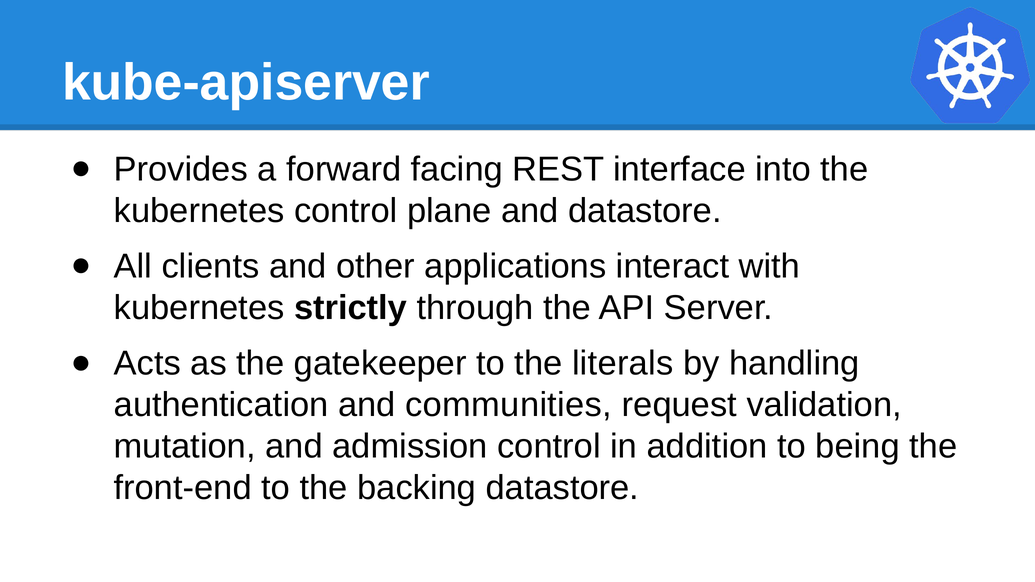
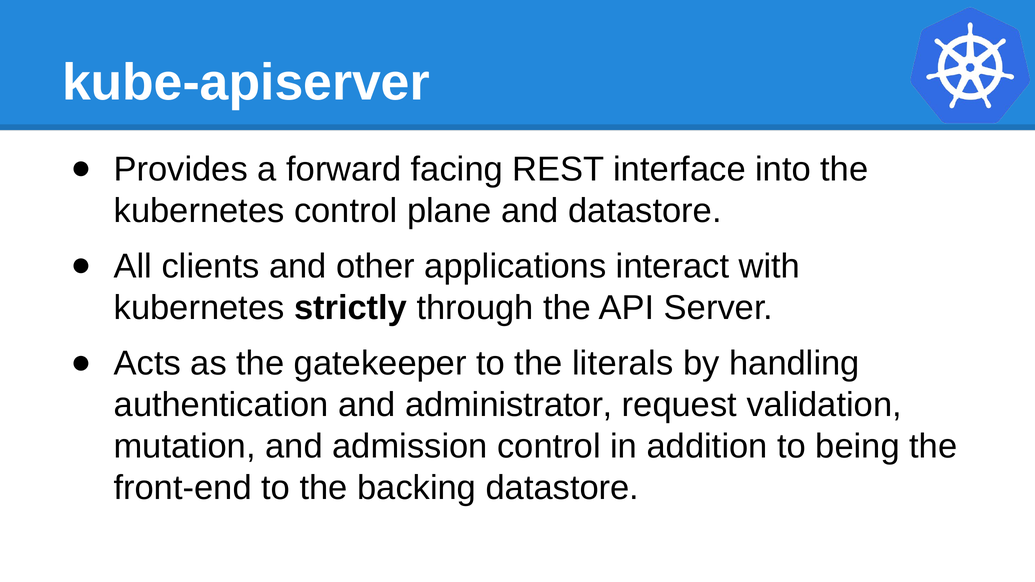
communities: communities -> administrator
